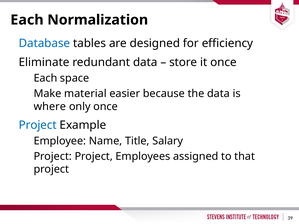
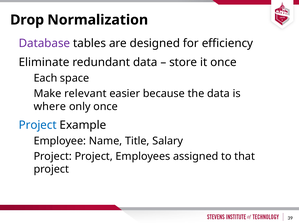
Each at (27, 20): Each -> Drop
Database colour: blue -> purple
material: material -> relevant
